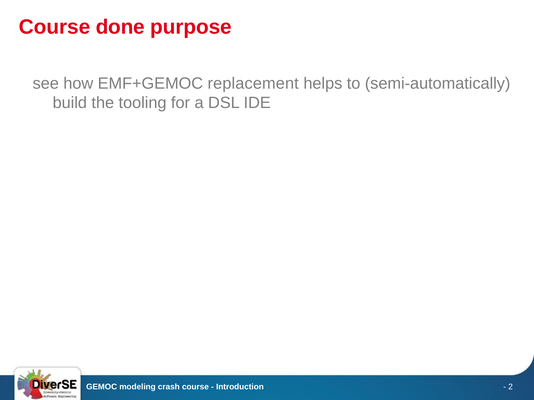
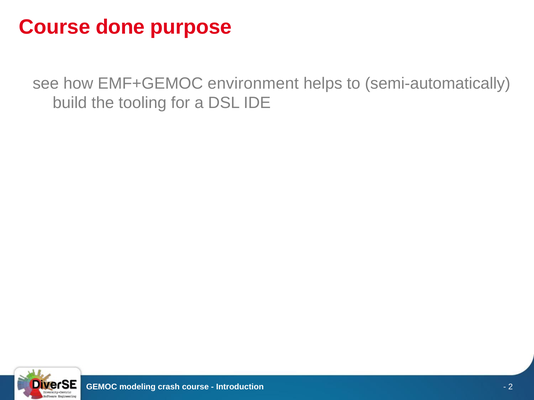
replacement: replacement -> environment
